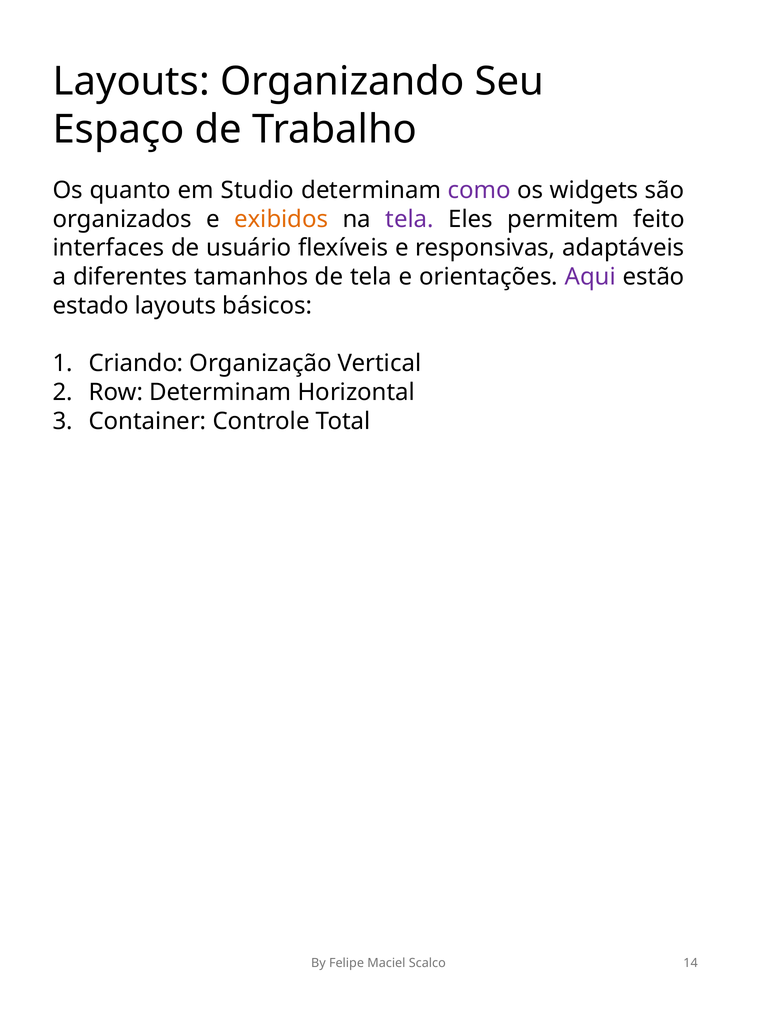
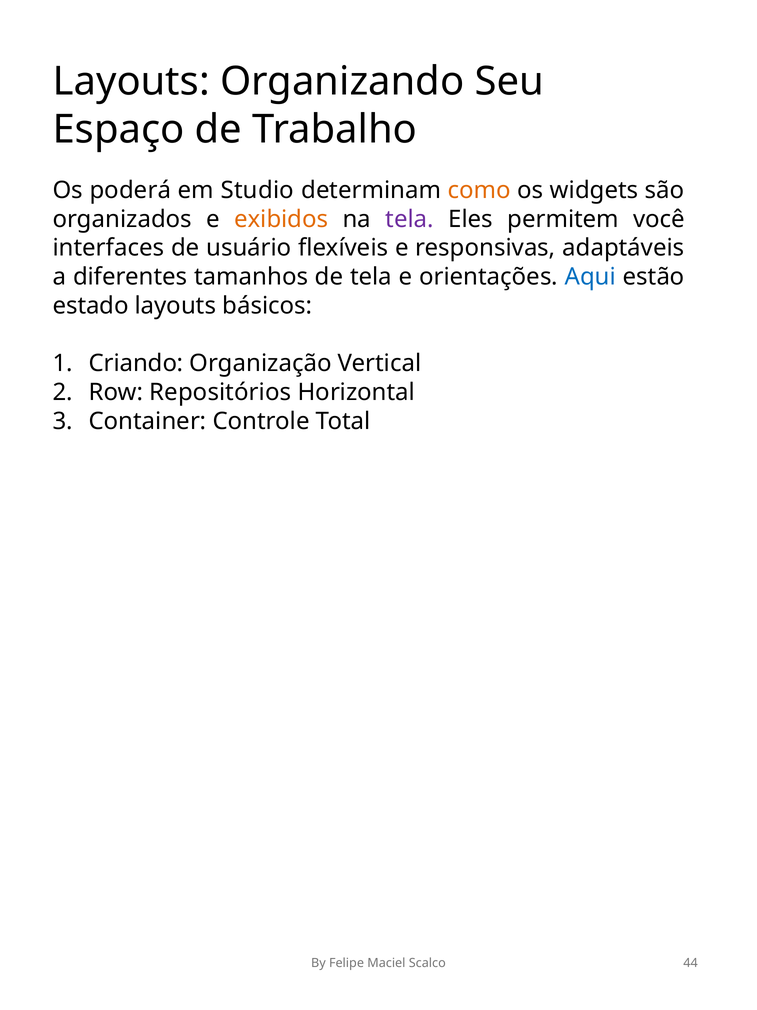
quanto: quanto -> poderá
como colour: purple -> orange
feito: feito -> você
Aqui colour: purple -> blue
Row Determinam: Determinam -> Repositórios
14: 14 -> 44
